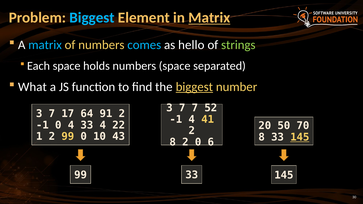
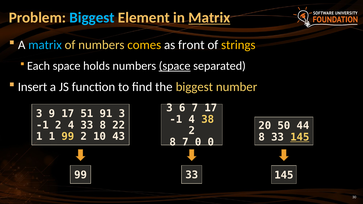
comes colour: light blue -> yellow
hello: hello -> front
strings colour: light green -> yellow
space at (175, 66) underline: none -> present
What: What -> Insert
biggest at (194, 87) underline: present -> none
7 at (182, 108): 7 -> 6
7 52: 52 -> 17
7 at (52, 114): 7 -> 9
64: 64 -> 51
91 2: 2 -> 3
41: 41 -> 38
-1 0: 0 -> 2
33 4: 4 -> 8
70: 70 -> 44
1 2: 2 -> 1
99 0: 0 -> 2
8 2: 2 -> 7
0 6: 6 -> 0
